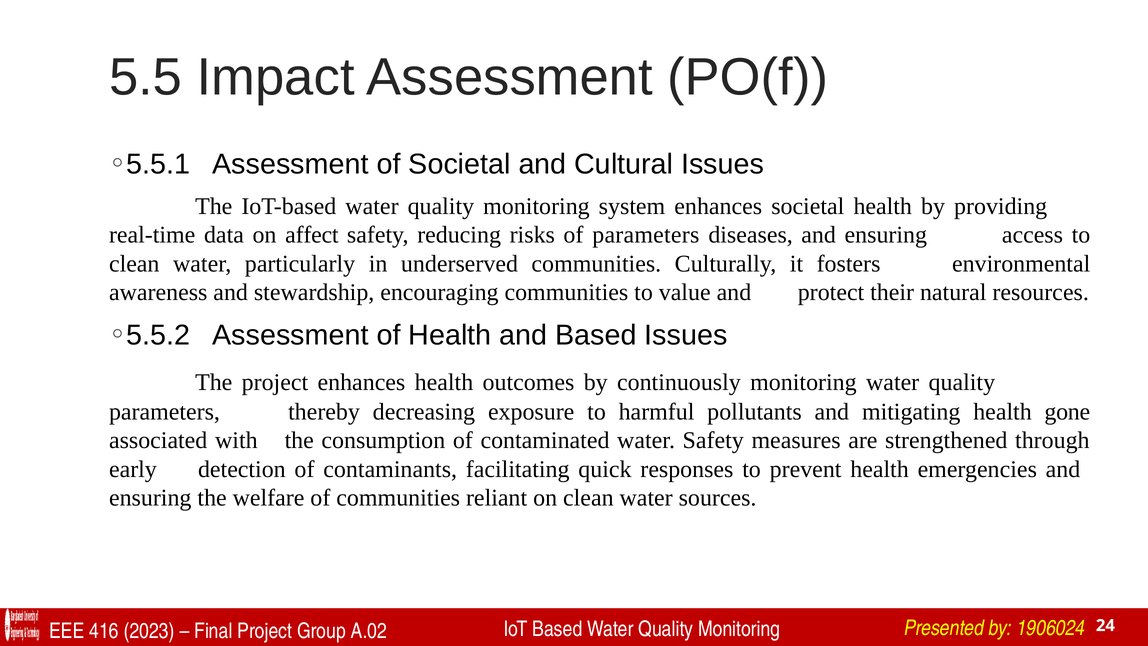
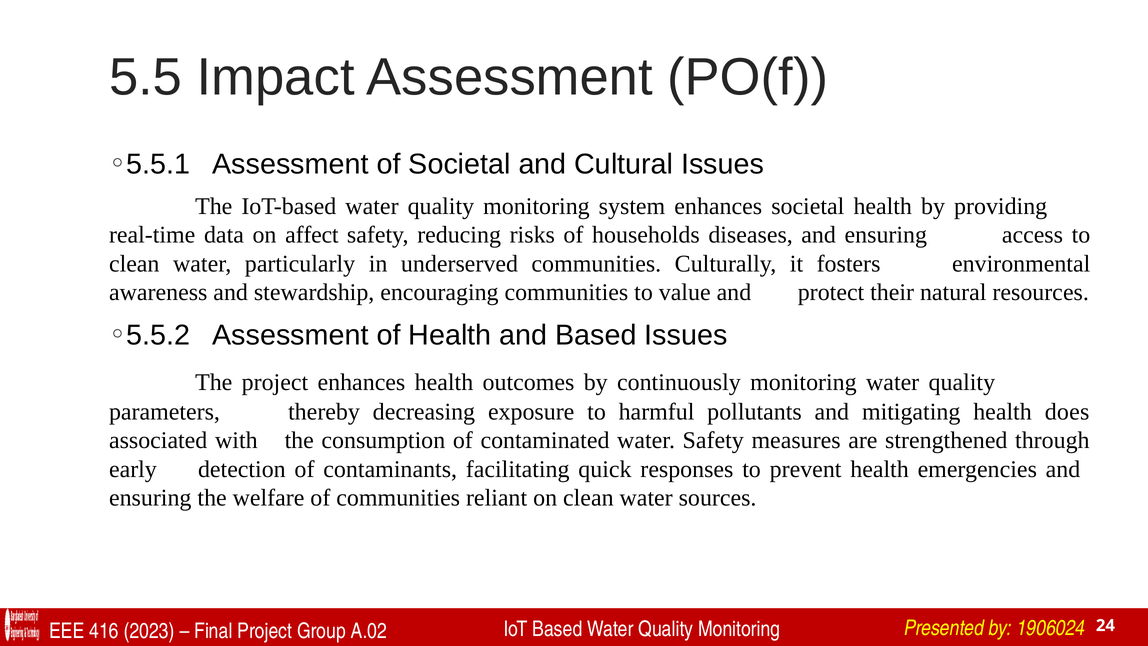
of parameters: parameters -> households
gone: gone -> does
